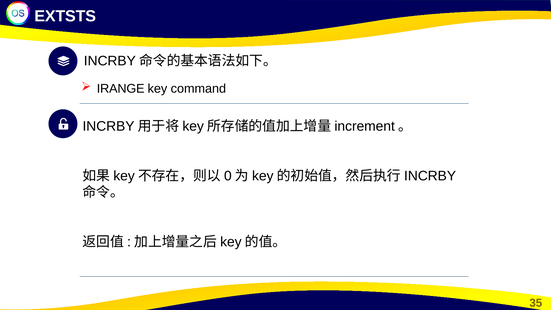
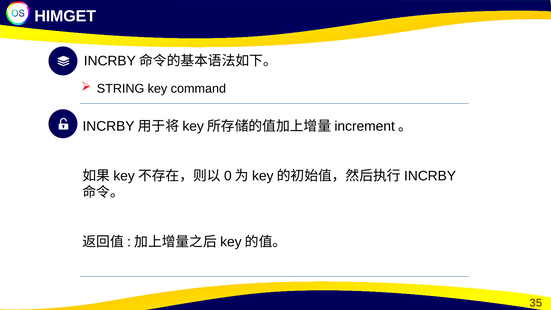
EXTSTS: EXTSTS -> HIMGET
IRANGE: IRANGE -> STRING
